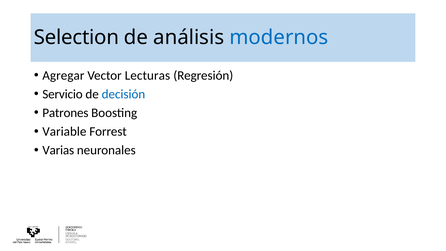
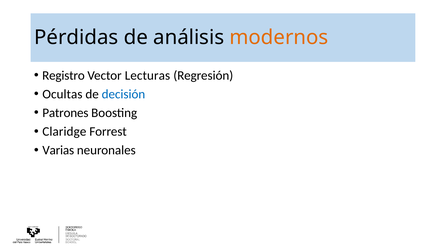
Selection: Selection -> Pérdidas
modernos colour: blue -> orange
Agregar: Agregar -> Registro
Servicio: Servicio -> Ocultas
Variable: Variable -> Claridge
